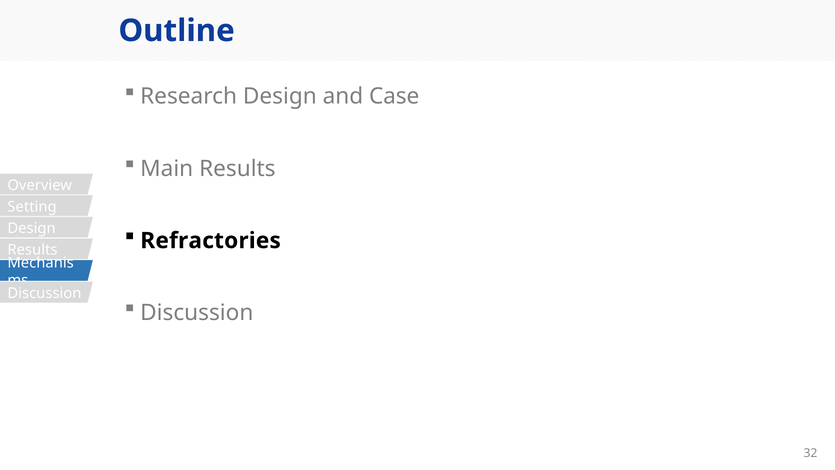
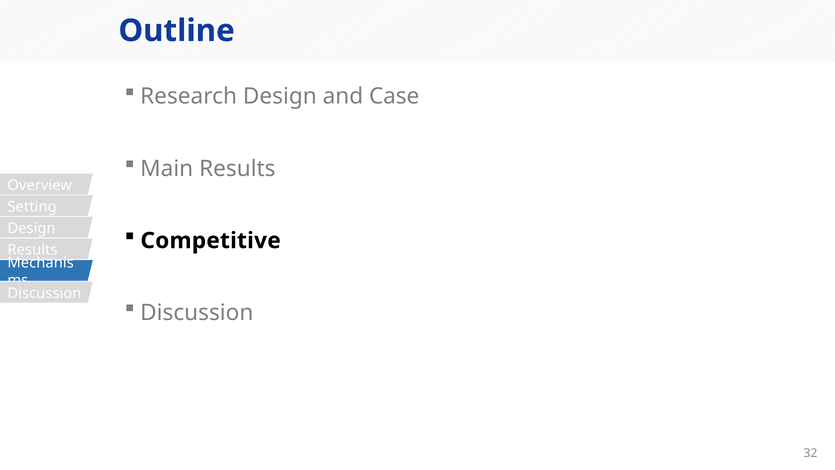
Refractories: Refractories -> Competitive
